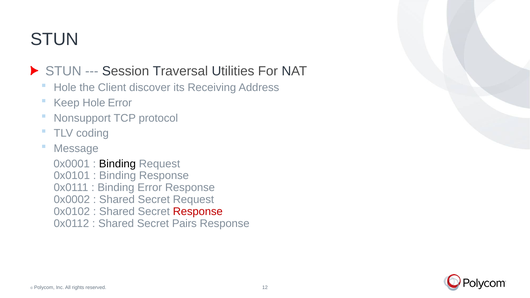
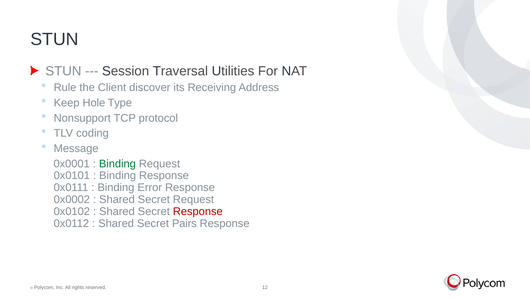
Hole at (65, 88): Hole -> Rule
Hole Error: Error -> Type
Binding at (117, 164) colour: black -> green
